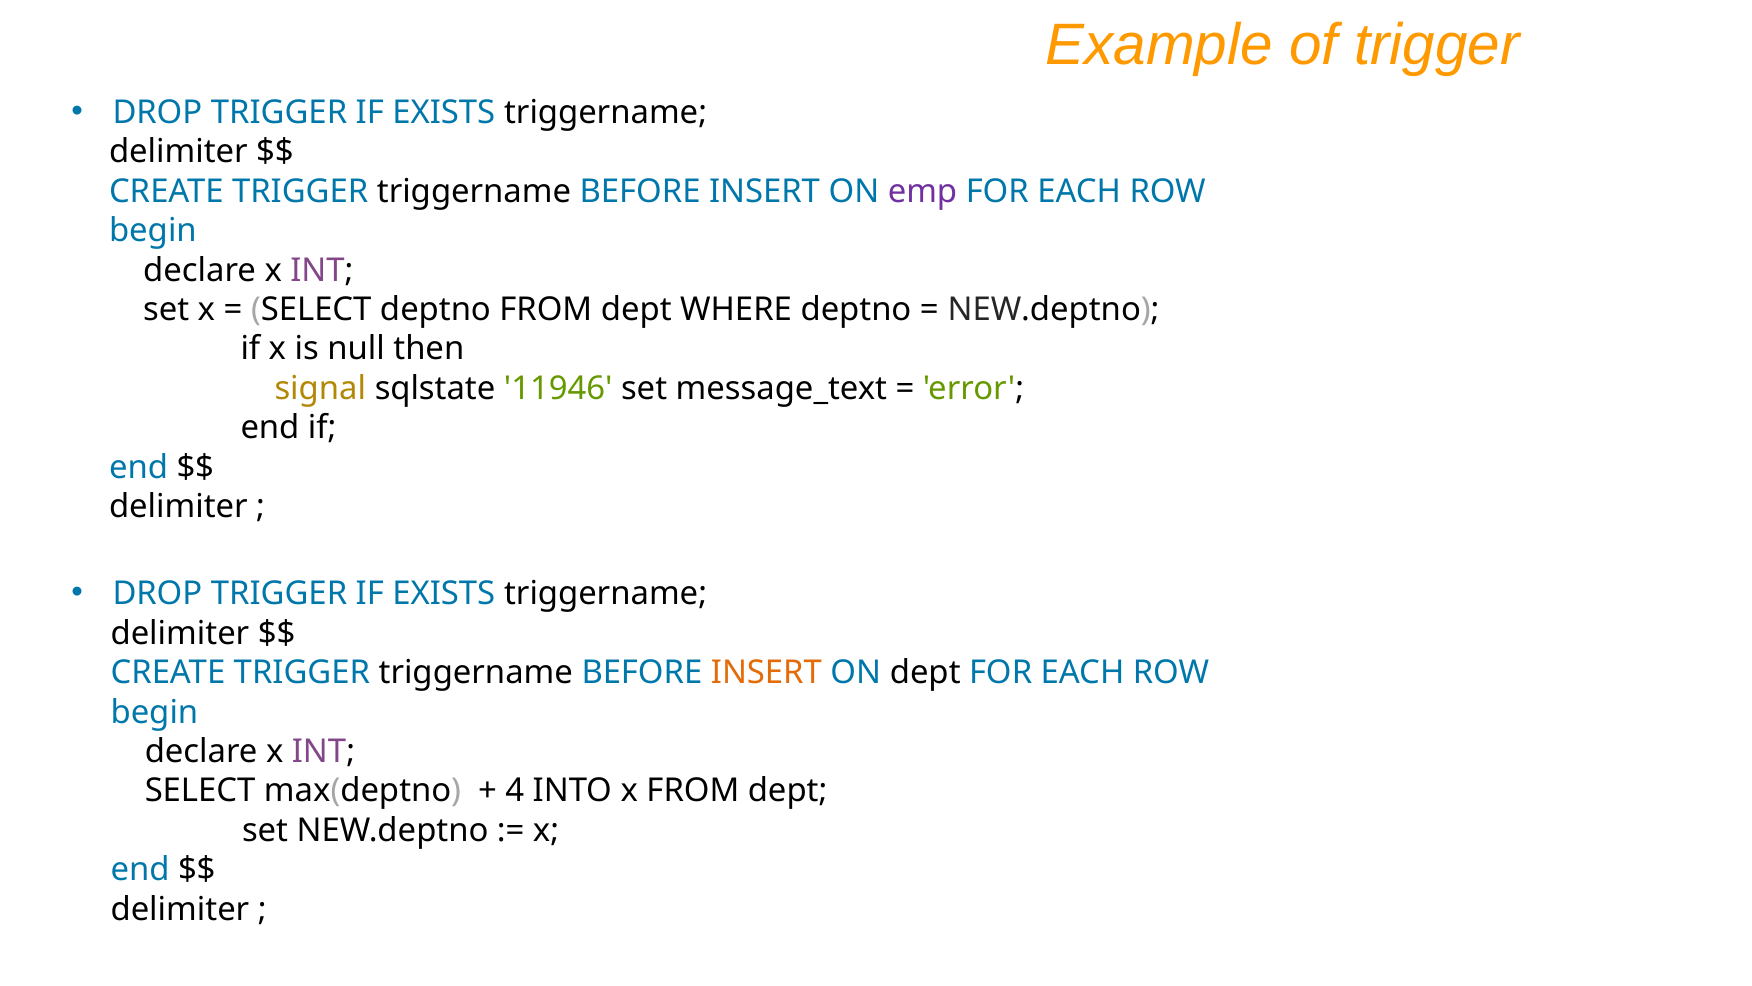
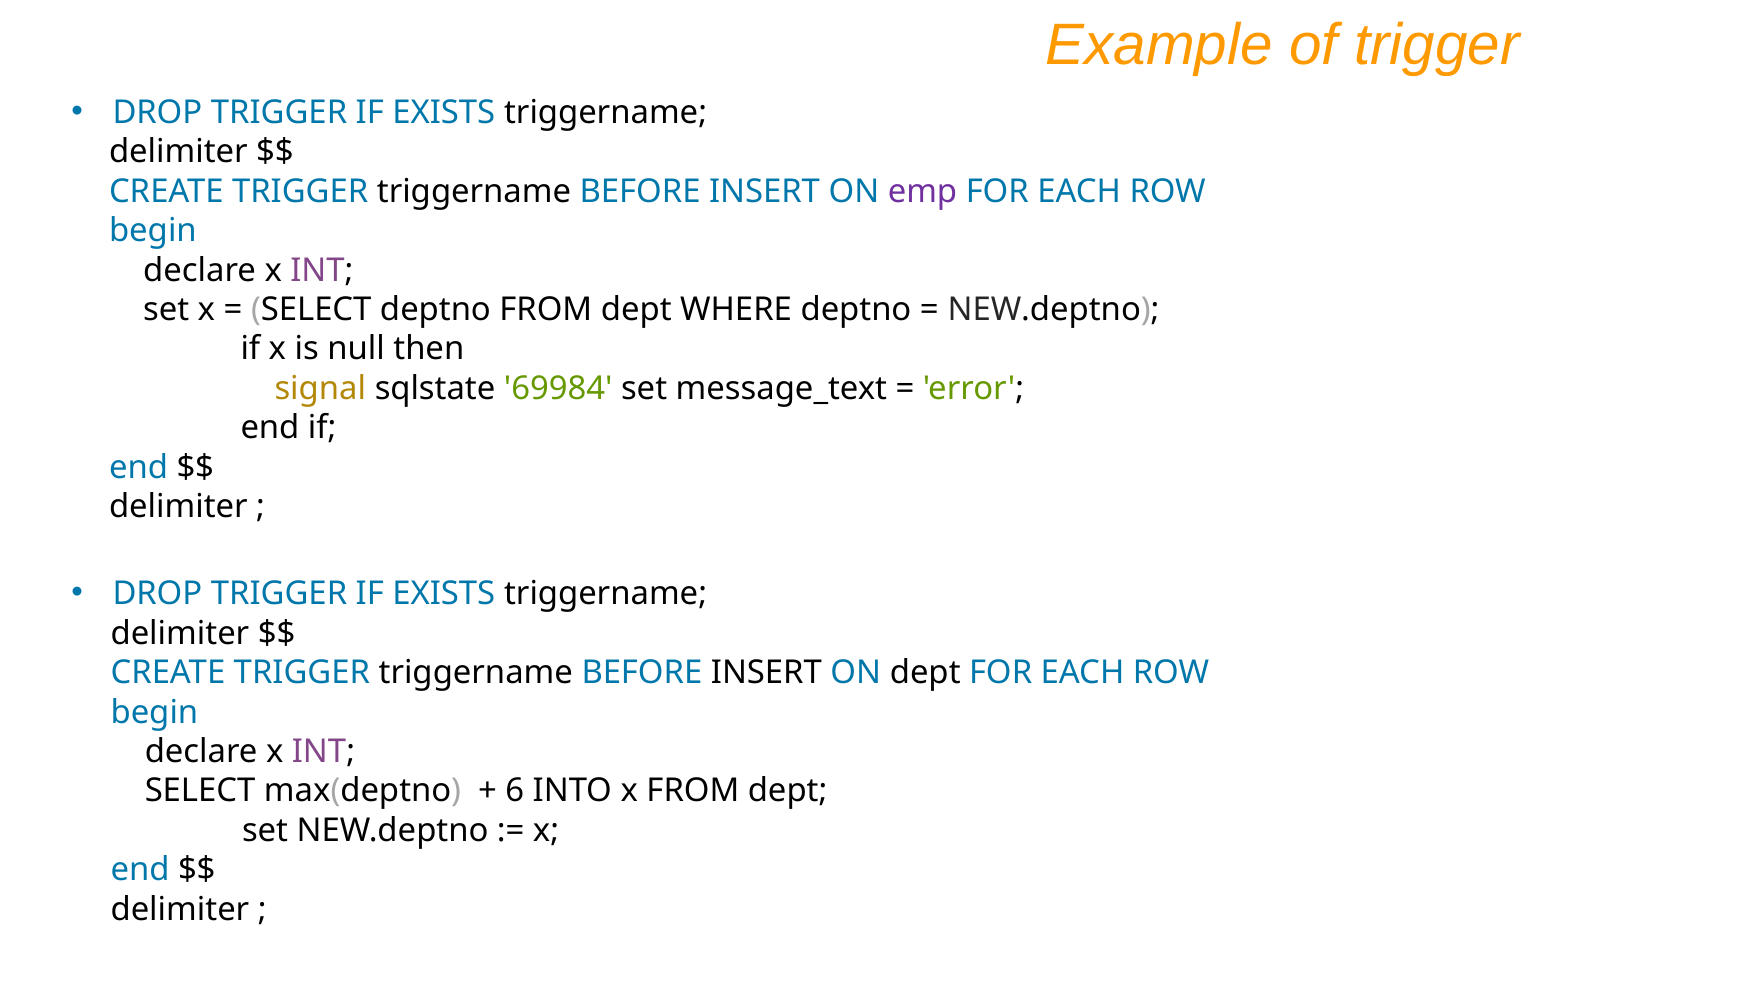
11946: 11946 -> 69984
INSERT at (766, 672) colour: orange -> black
4: 4 -> 6
